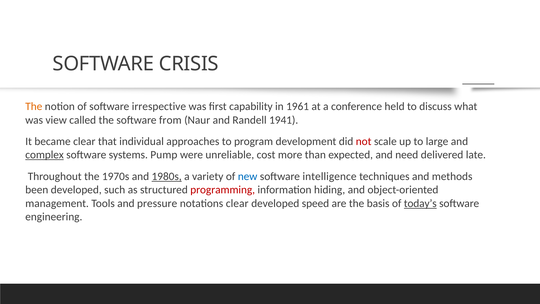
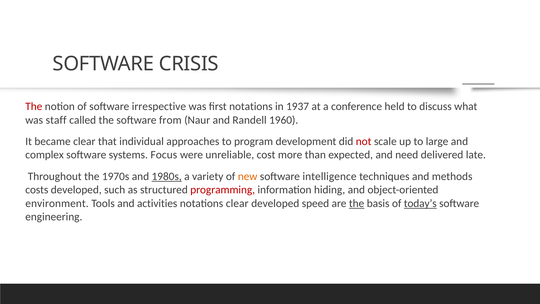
The at (34, 106) colour: orange -> red
first capability: capability -> notations
1961: 1961 -> 1937
view: view -> staff
1941: 1941 -> 1960
complex underline: present -> none
Pump: Pump -> Focus
new colour: blue -> orange
been: been -> costs
management: management -> environment
pressure: pressure -> activities
the at (357, 203) underline: none -> present
